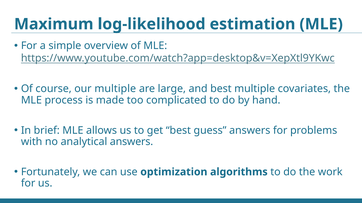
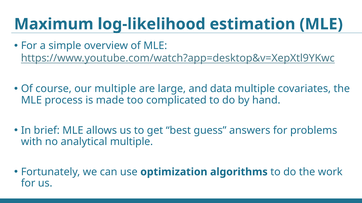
and best: best -> data
analytical answers: answers -> multiple
